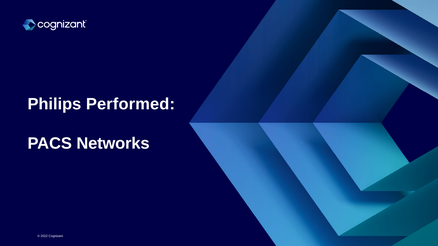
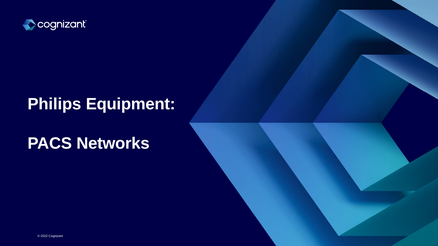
Performed: Performed -> Equipment
